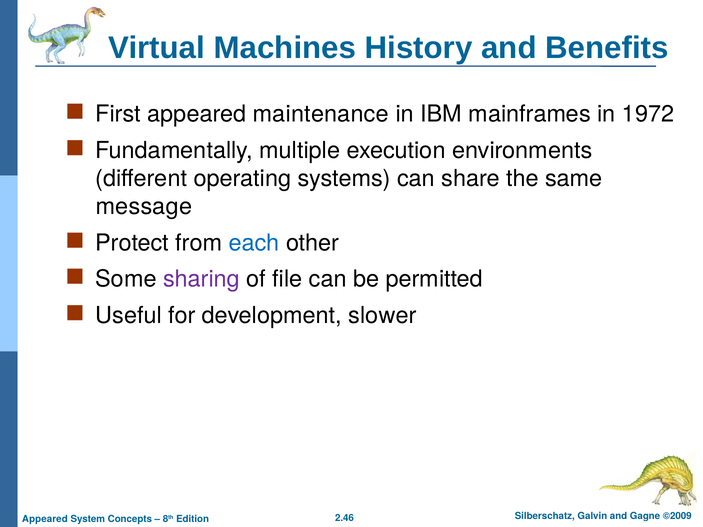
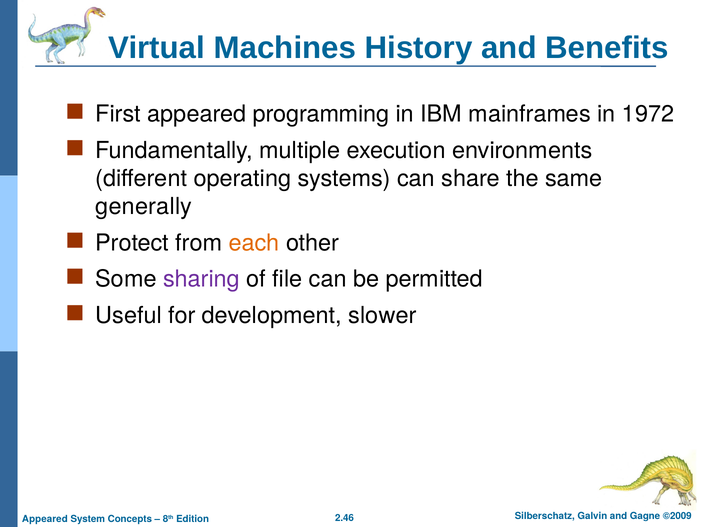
maintenance: maintenance -> programming
message: message -> generally
each colour: blue -> orange
